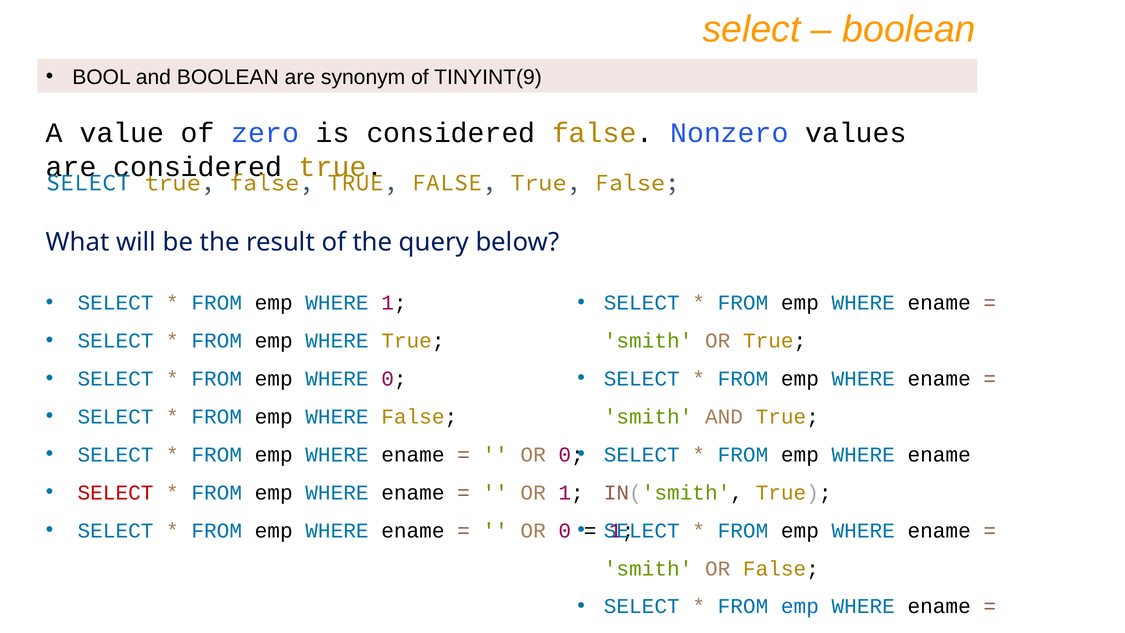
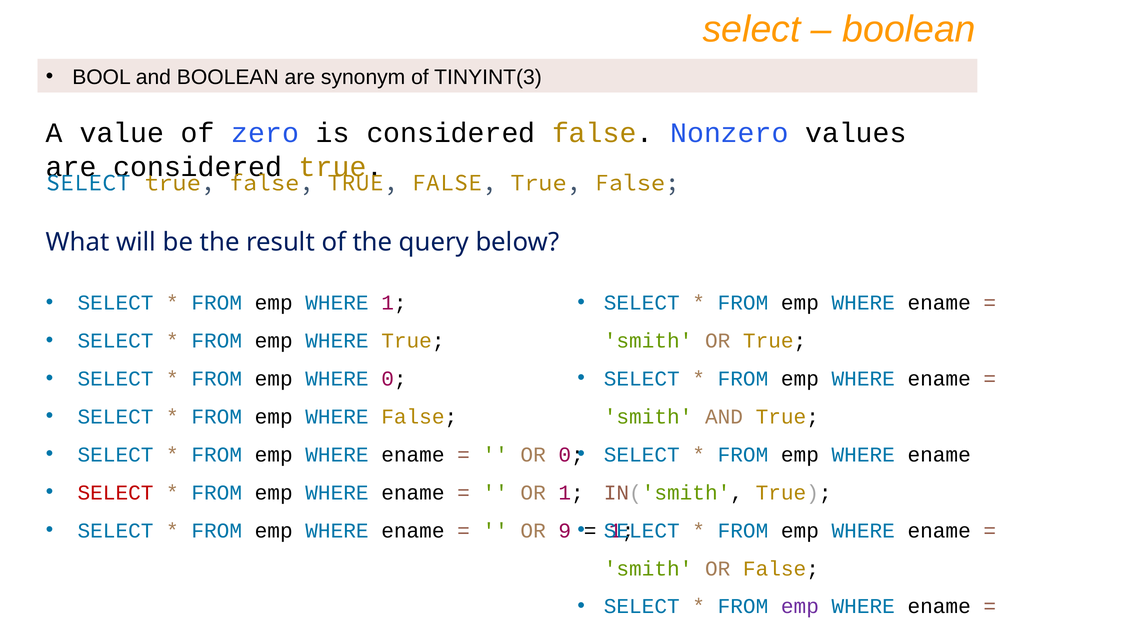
TINYINT(9: TINYINT(9 -> TINYINT(3
0 at (565, 530): 0 -> 9
emp at (800, 606) colour: blue -> purple
